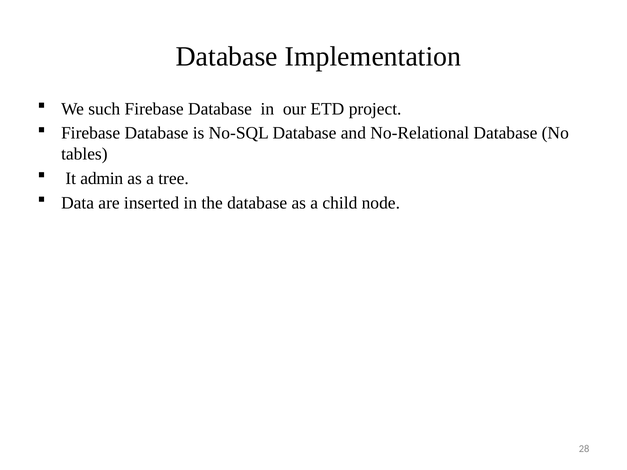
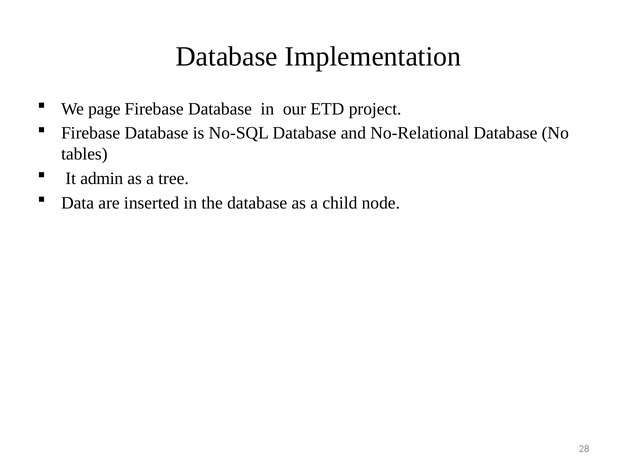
such: such -> page
